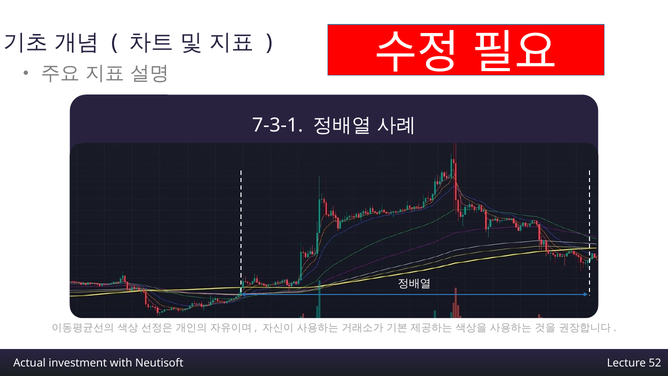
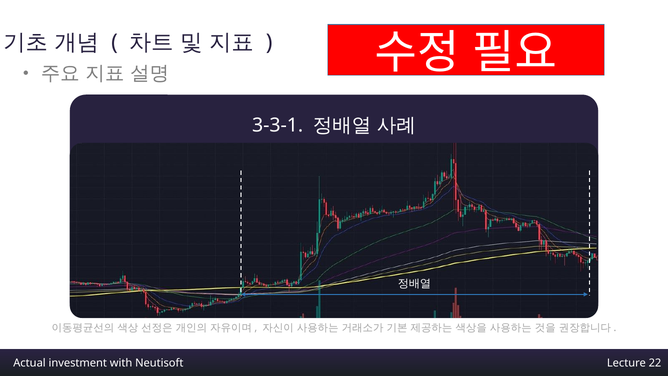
7-3-1: 7-3-1 -> 3-3-1
52: 52 -> 22
